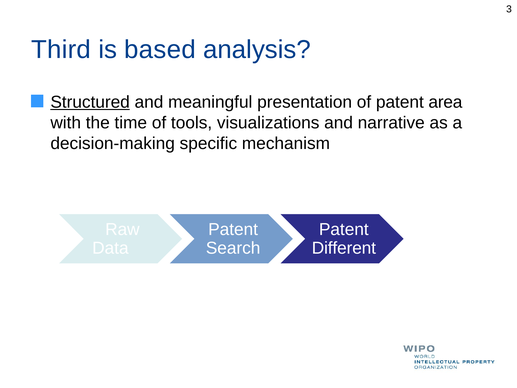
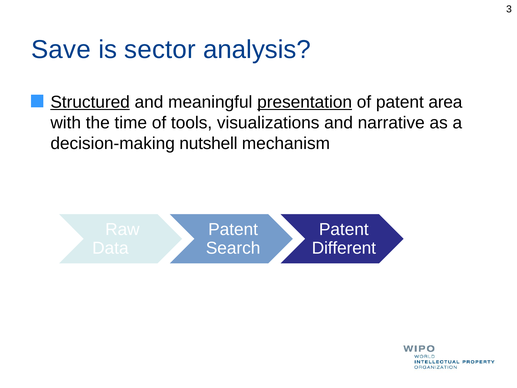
Third: Third -> Save
based: based -> sector
presentation underline: none -> present
specific: specific -> nutshell
